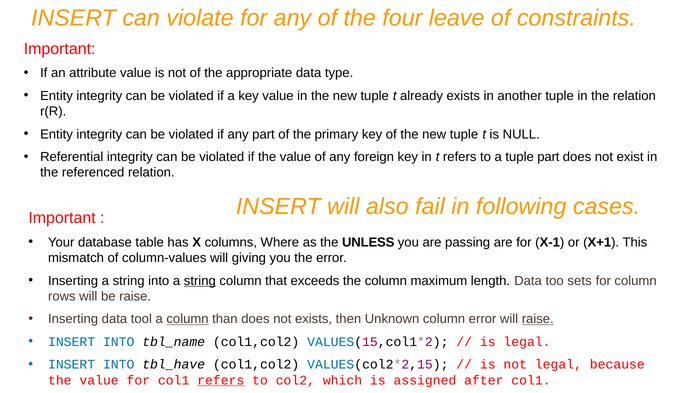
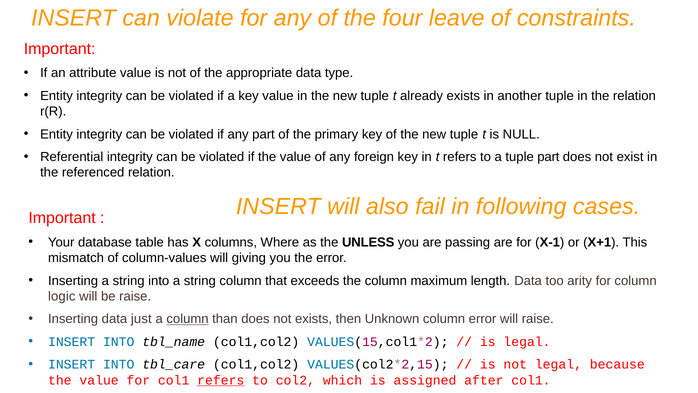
string at (200, 280) underline: present -> none
sets: sets -> arity
rows: rows -> logic
tool: tool -> just
raise at (538, 319) underline: present -> none
tbl_have: tbl_have -> tbl_care
